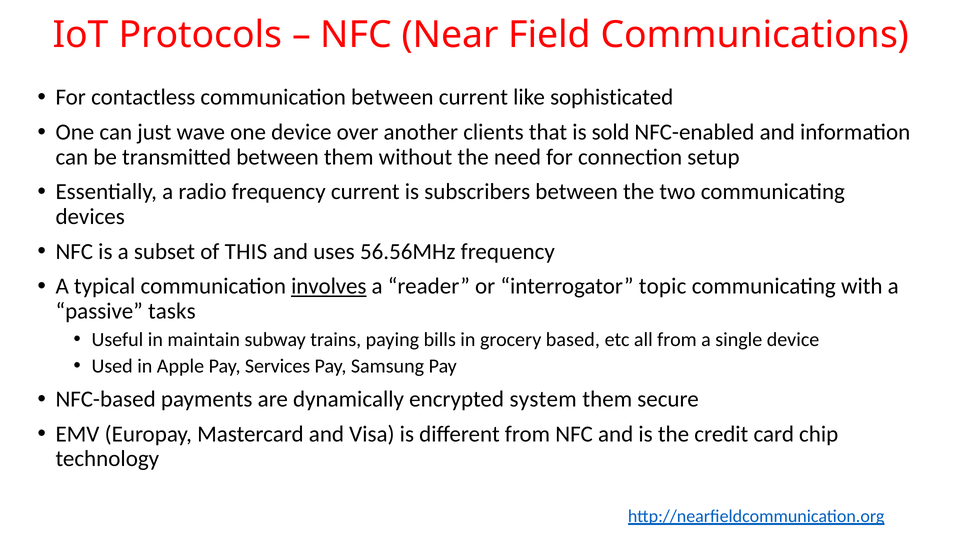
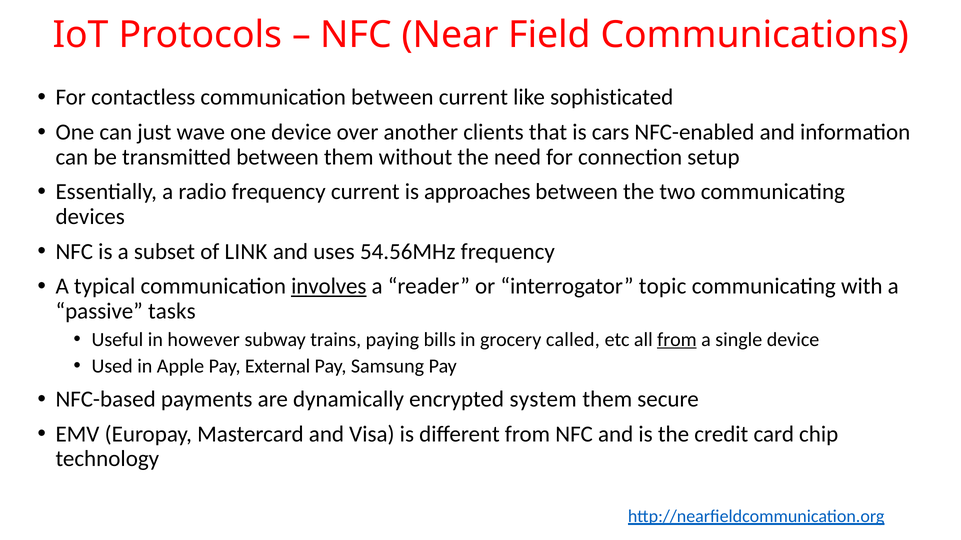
sold: sold -> cars
subscribers: subscribers -> approaches
THIS: THIS -> LINK
56.56MHz: 56.56MHz -> 54.56MHz
maintain: maintain -> however
based: based -> called
from at (677, 340) underline: none -> present
Services: Services -> External
